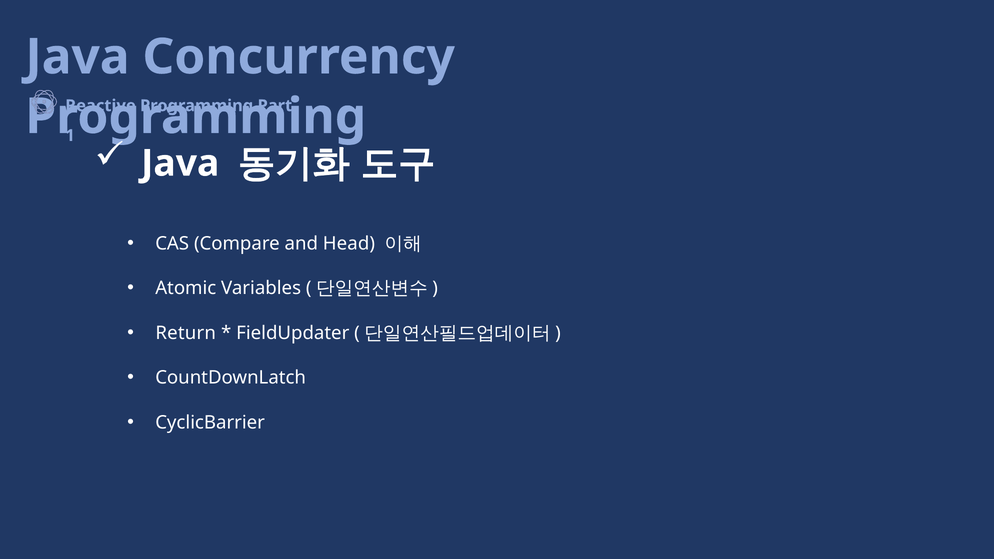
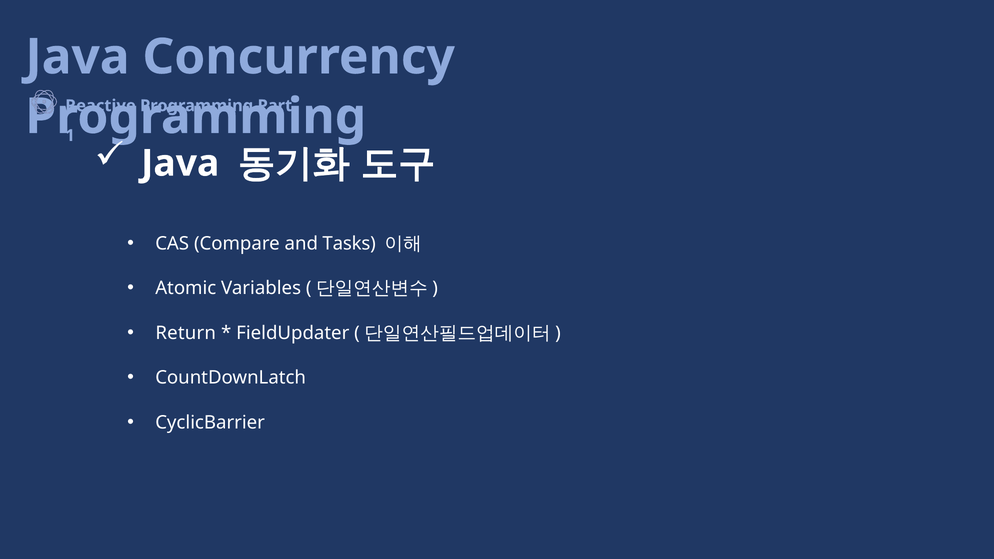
Head: Head -> Tasks
